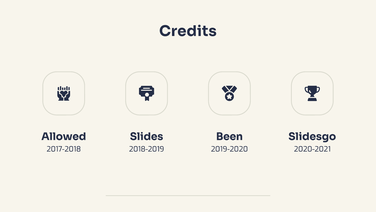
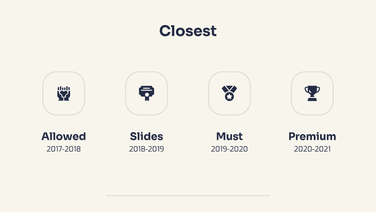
Credits: Credits -> Closest
Been: Been -> Must
Slidesgo: Slidesgo -> Premium
